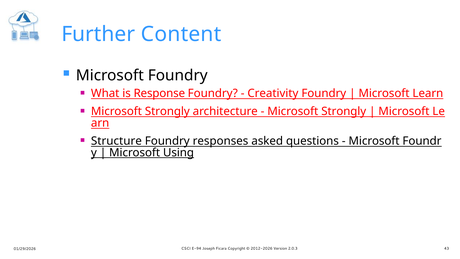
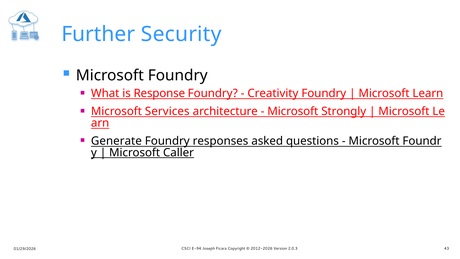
Content: Content -> Security
Strongly at (167, 111): Strongly -> Services
Structure: Structure -> Generate
Using: Using -> Caller
